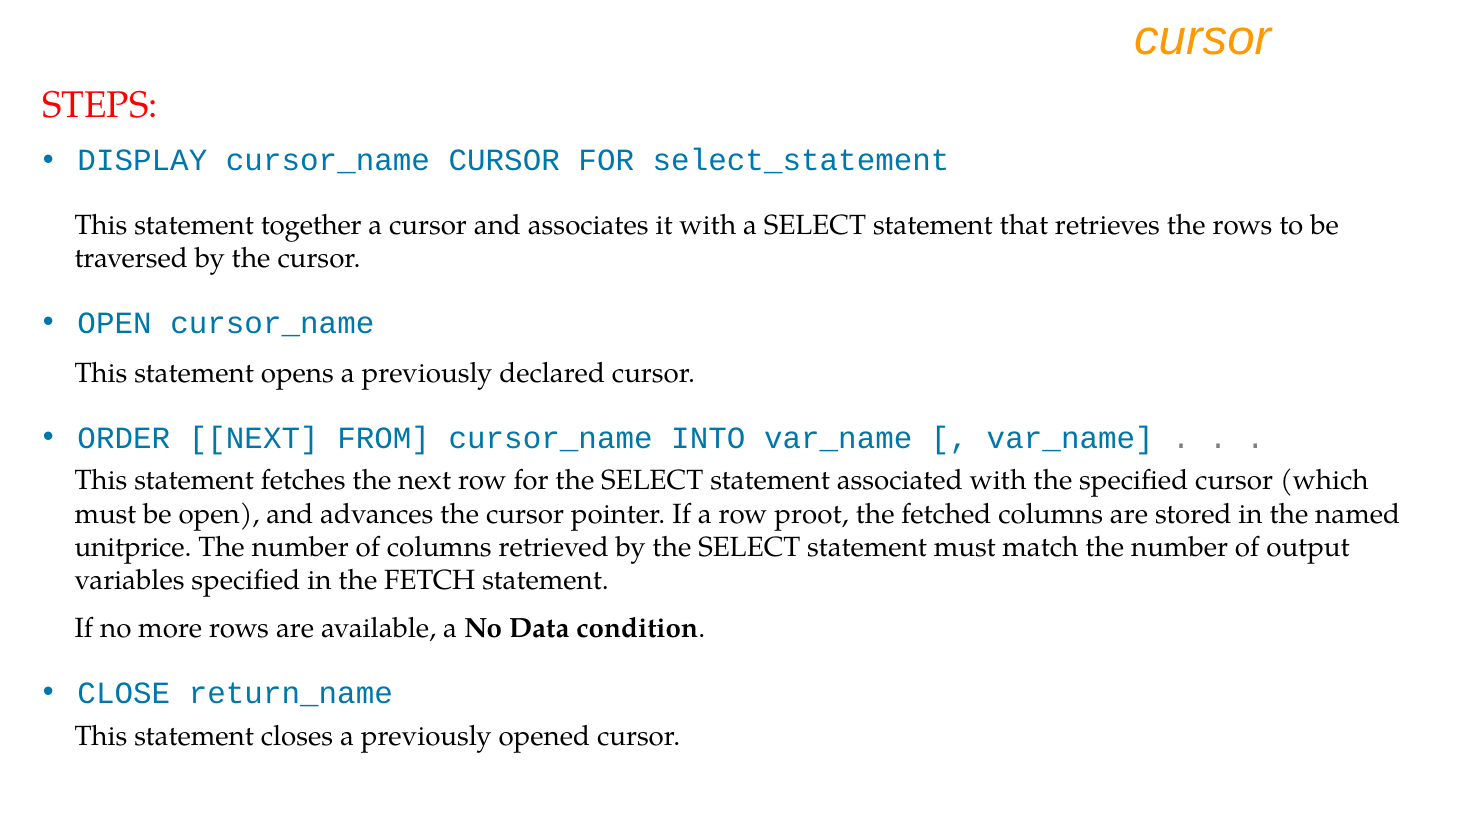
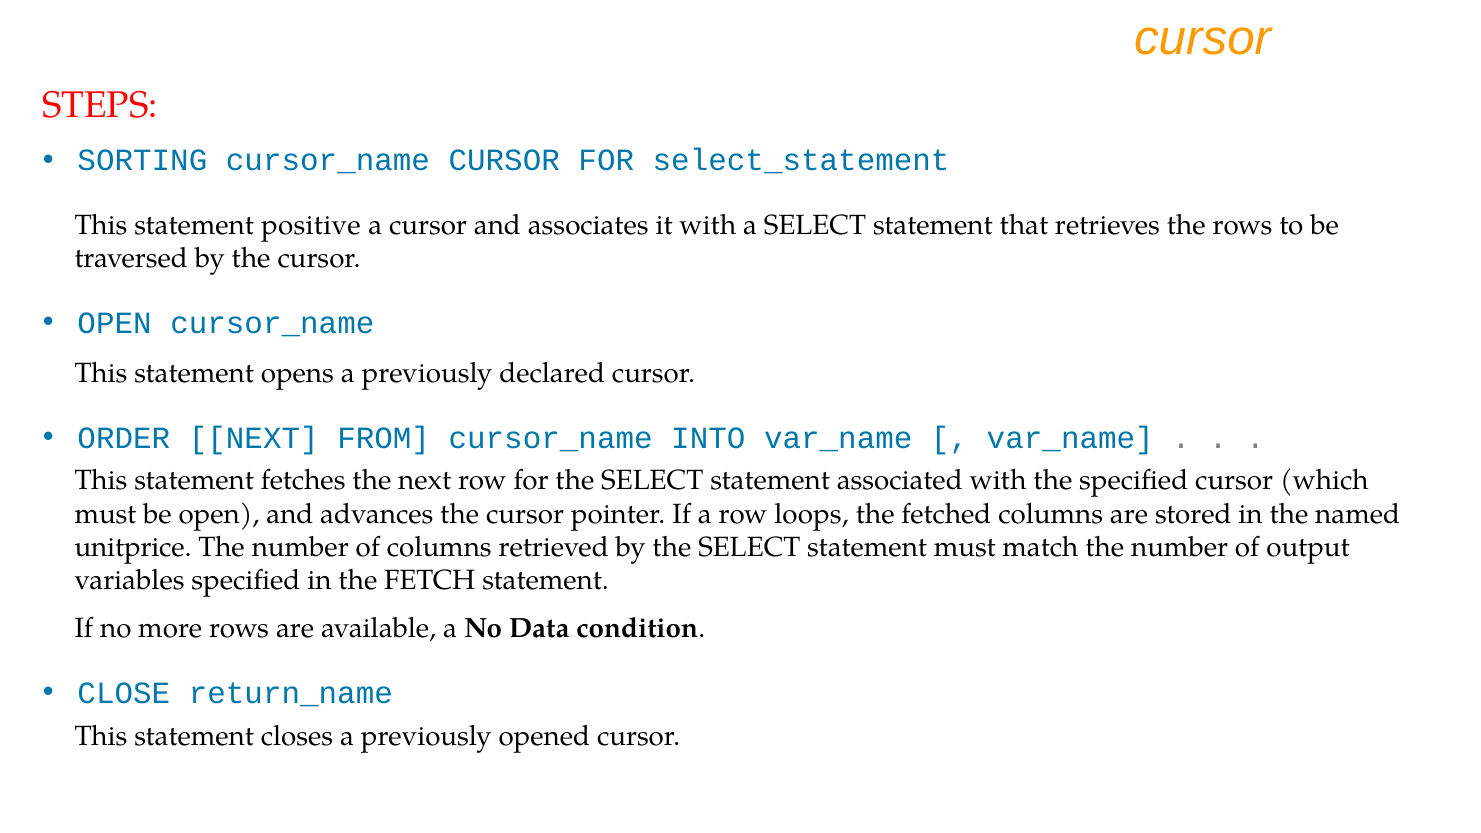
DISPLAY: DISPLAY -> SORTING
together: together -> positive
proot: proot -> loops
